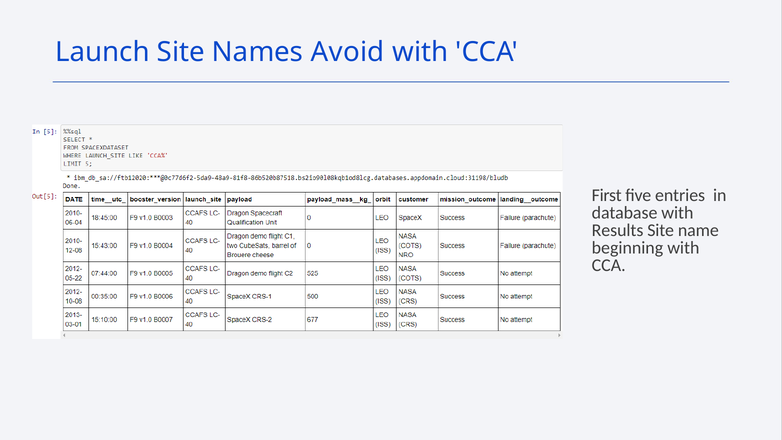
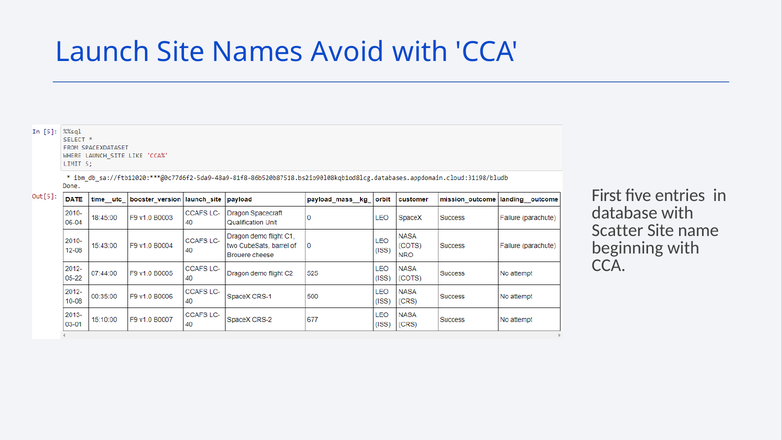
Results: Results -> Scatter
